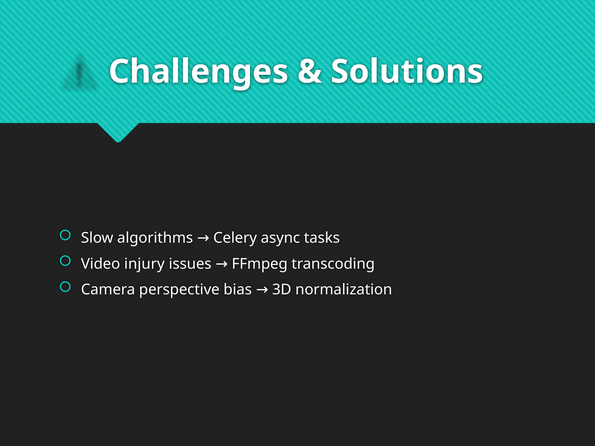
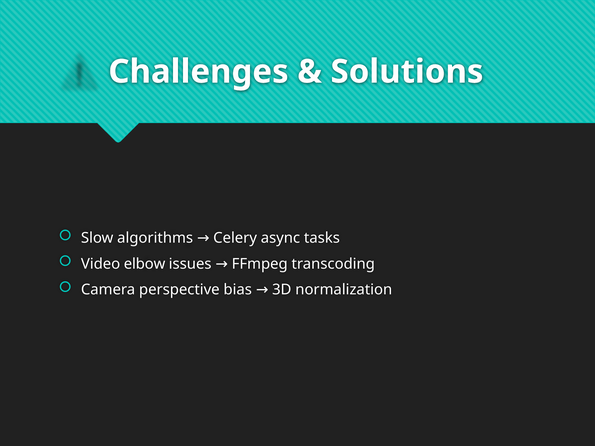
injury: injury -> elbow
